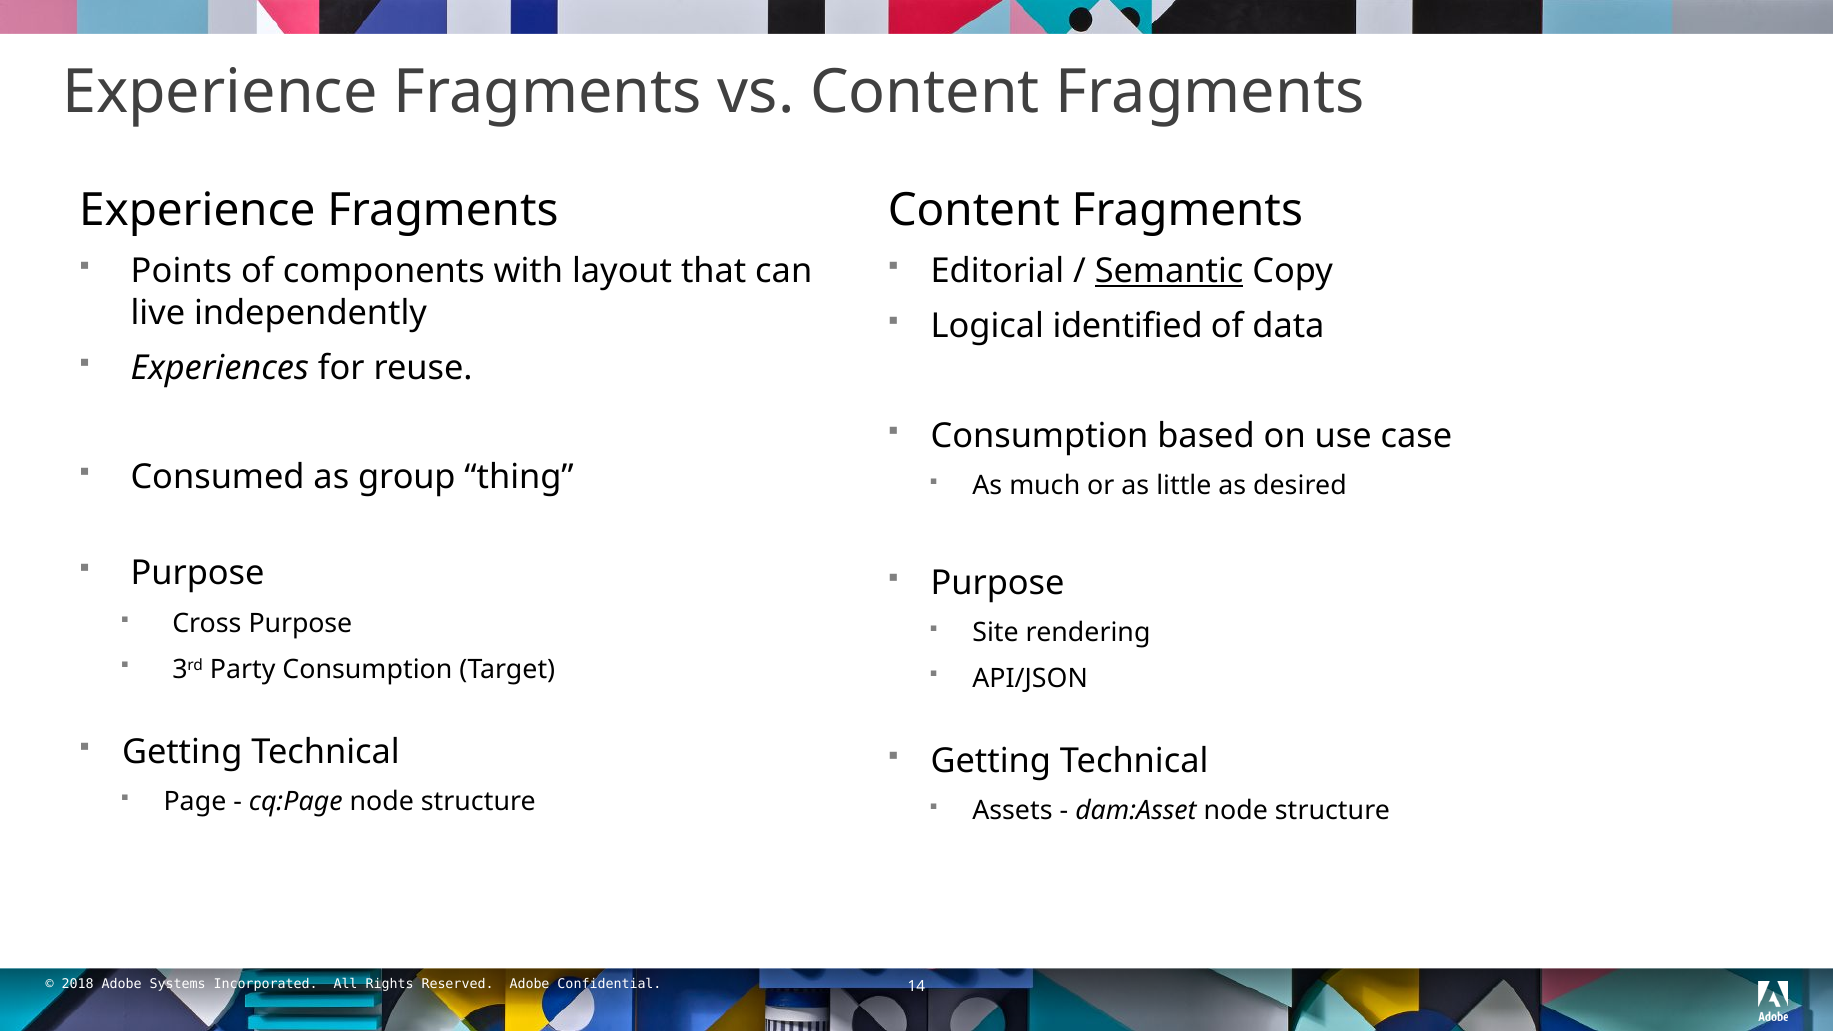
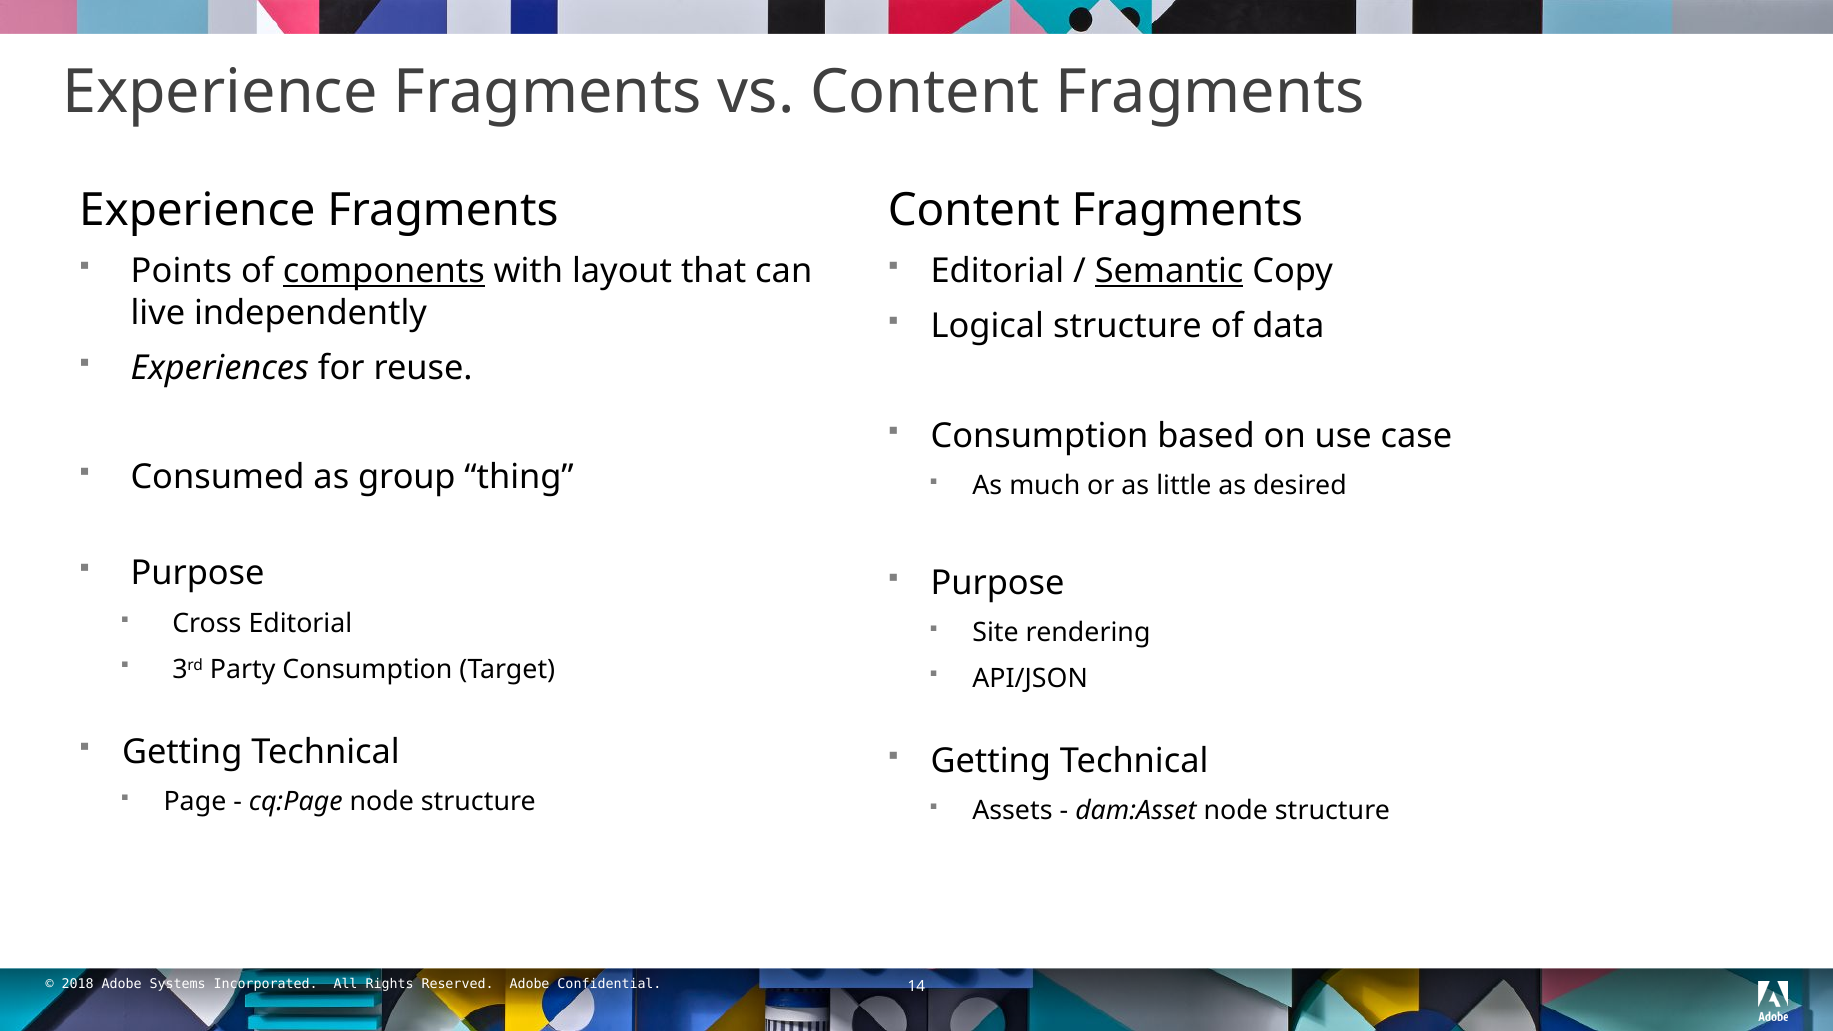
components underline: none -> present
Logical identified: identified -> structure
Cross Purpose: Purpose -> Editorial
